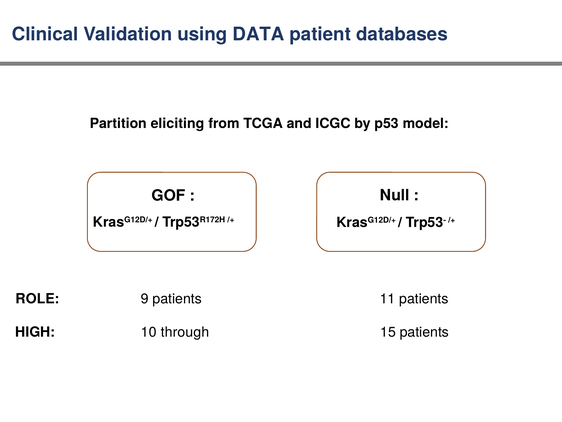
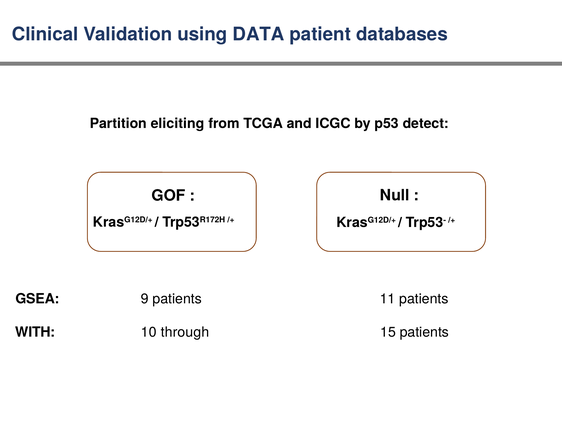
model: model -> detect
ROLE: ROLE -> GSEA
HIGH: HIGH -> WITH
